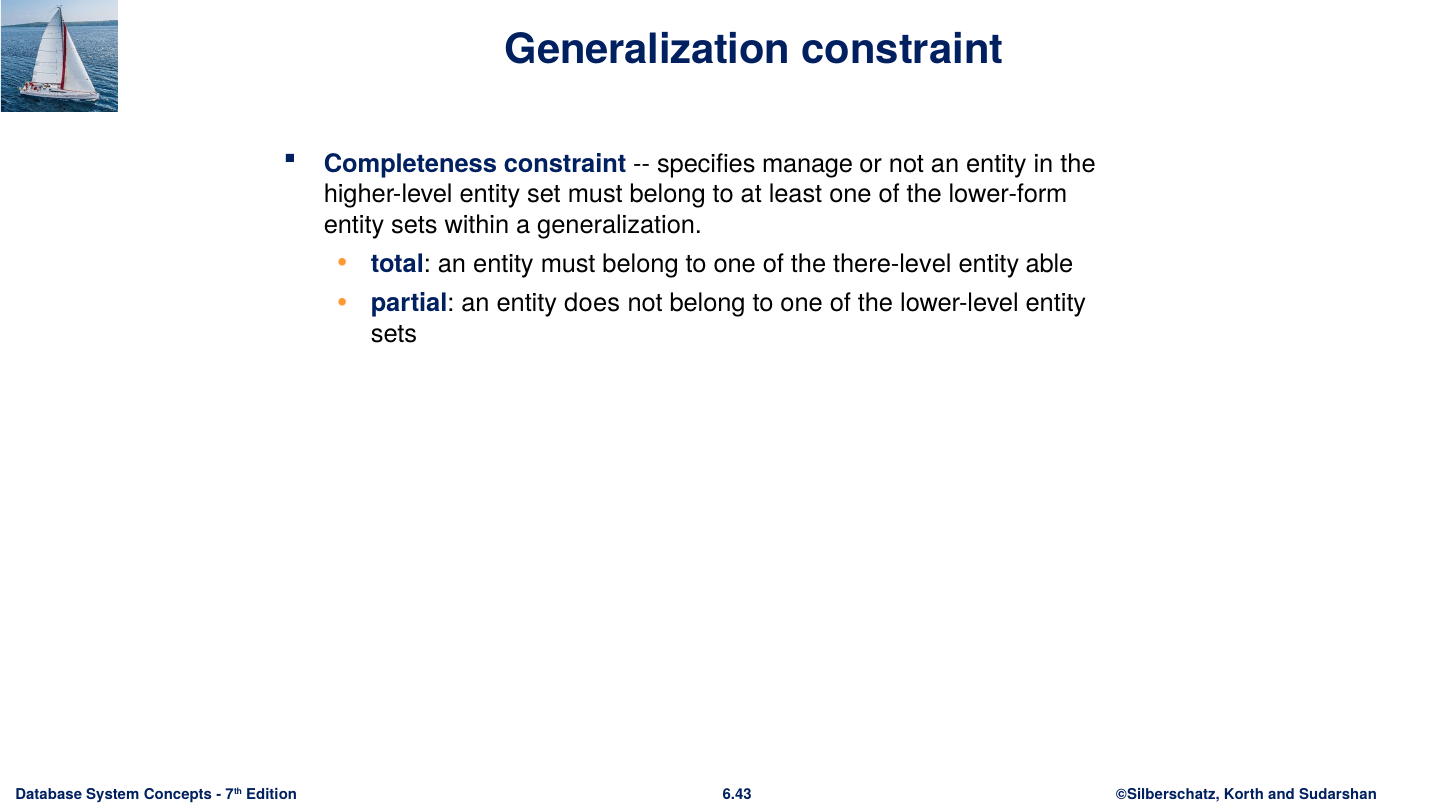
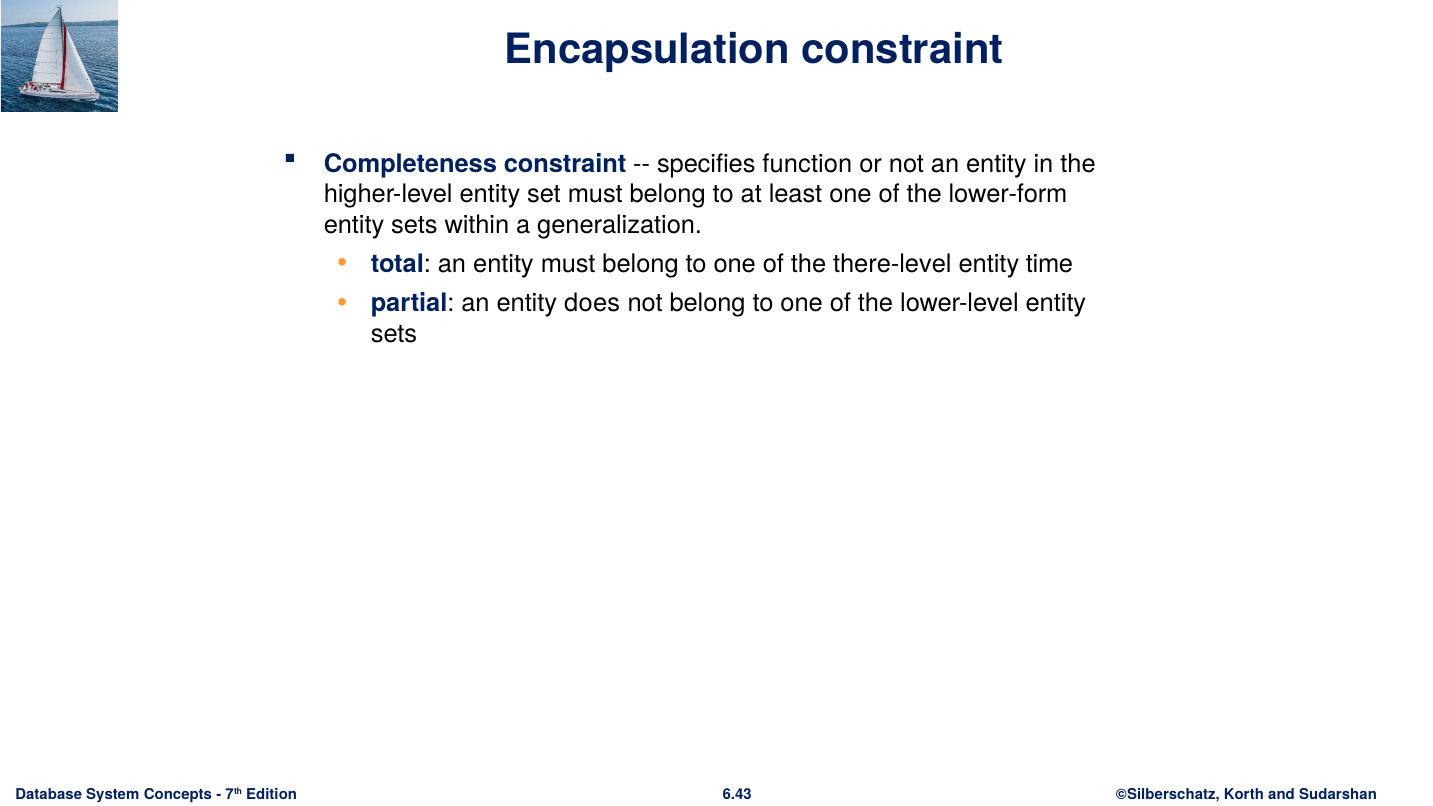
Generalization at (647, 50): Generalization -> Encapsulation
manage: manage -> function
able: able -> time
